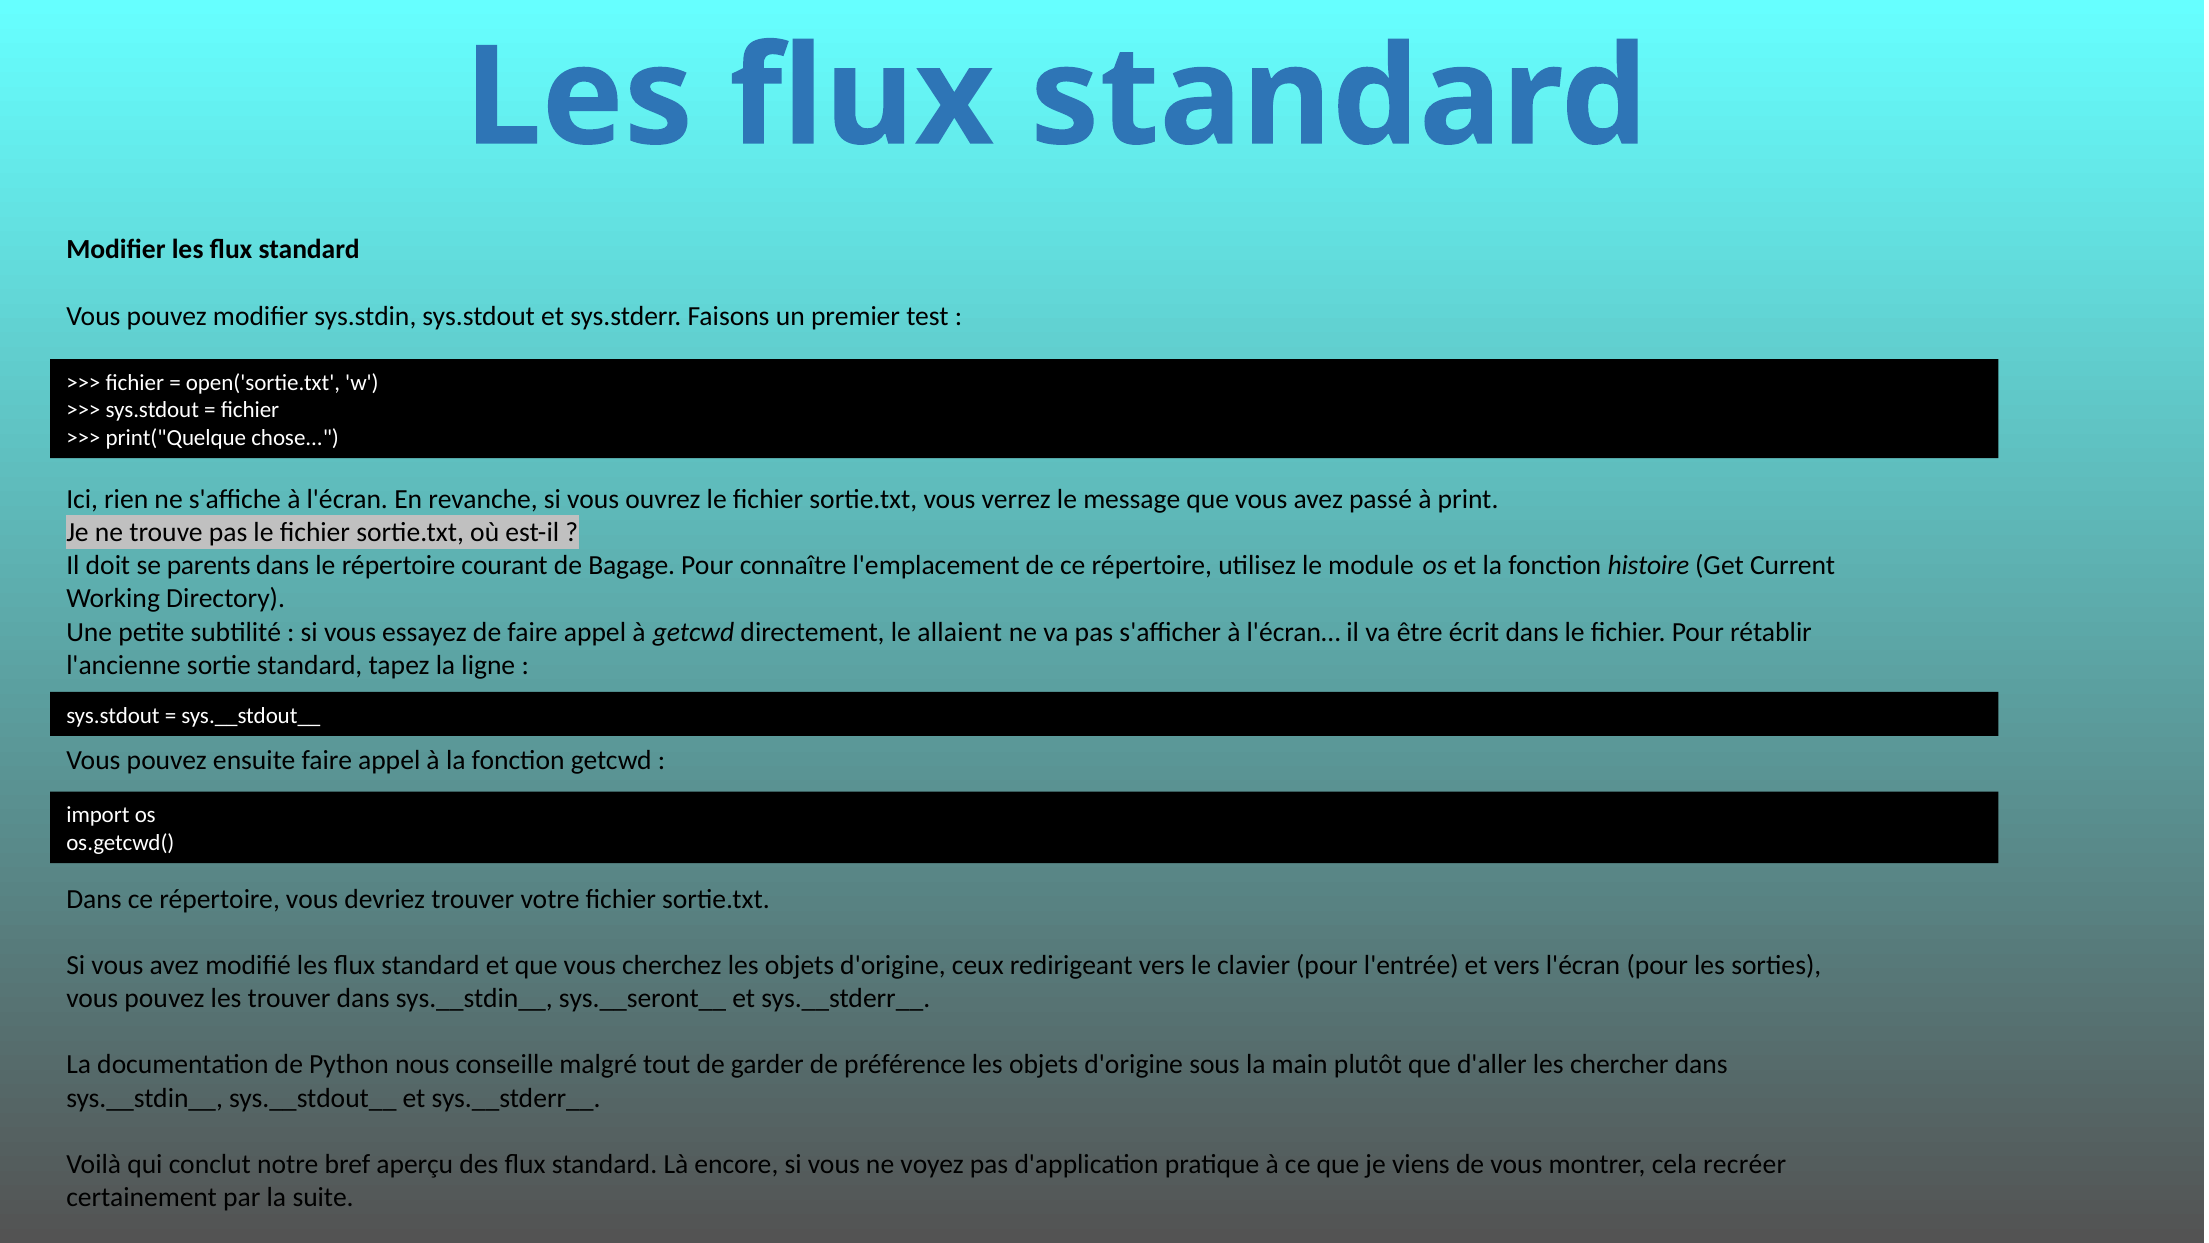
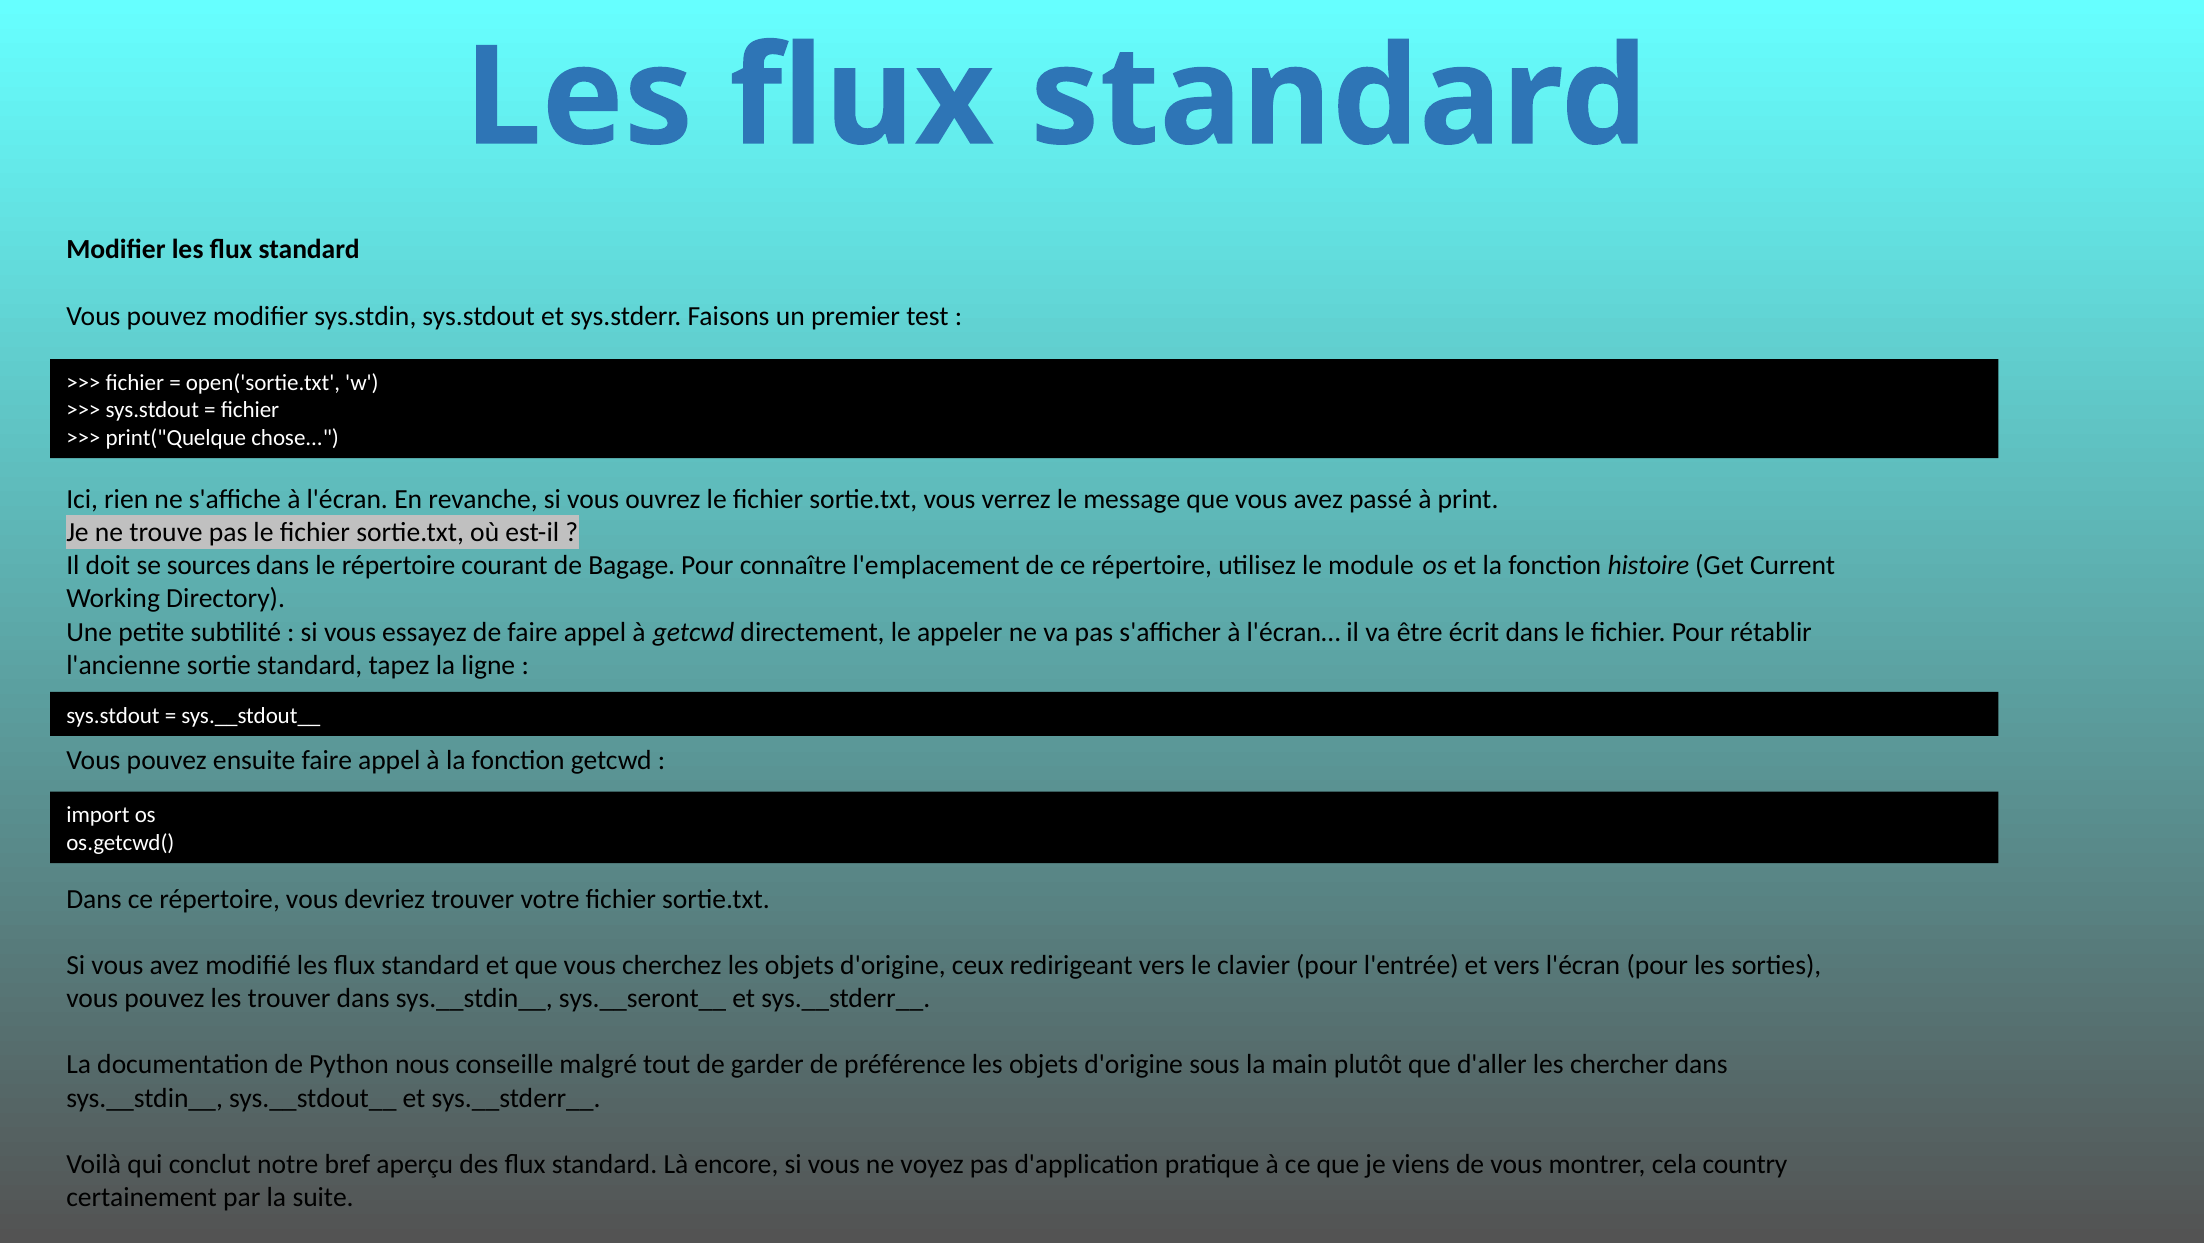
parents: parents -> sources
allaient: allaient -> appeler
recréer: recréer -> country
